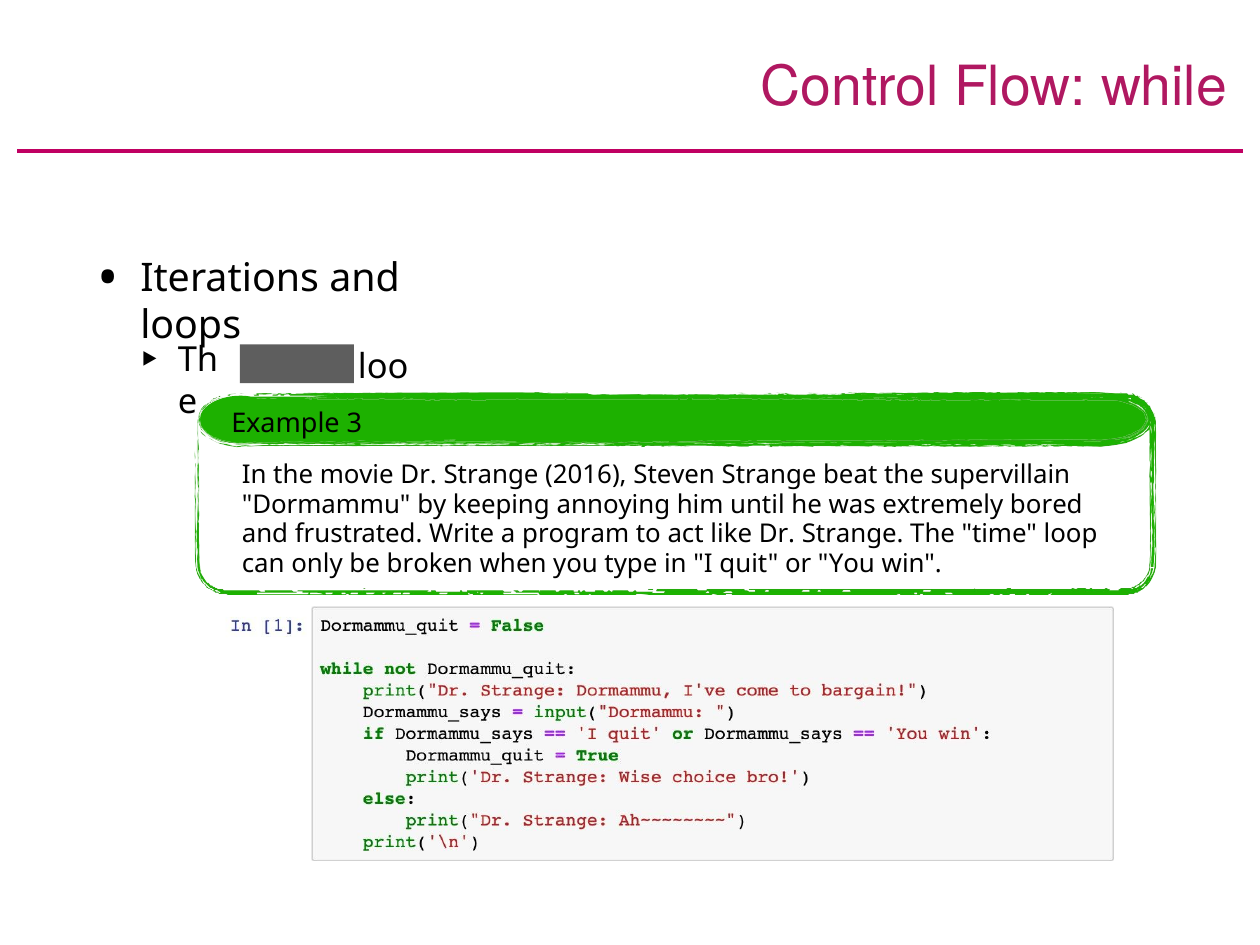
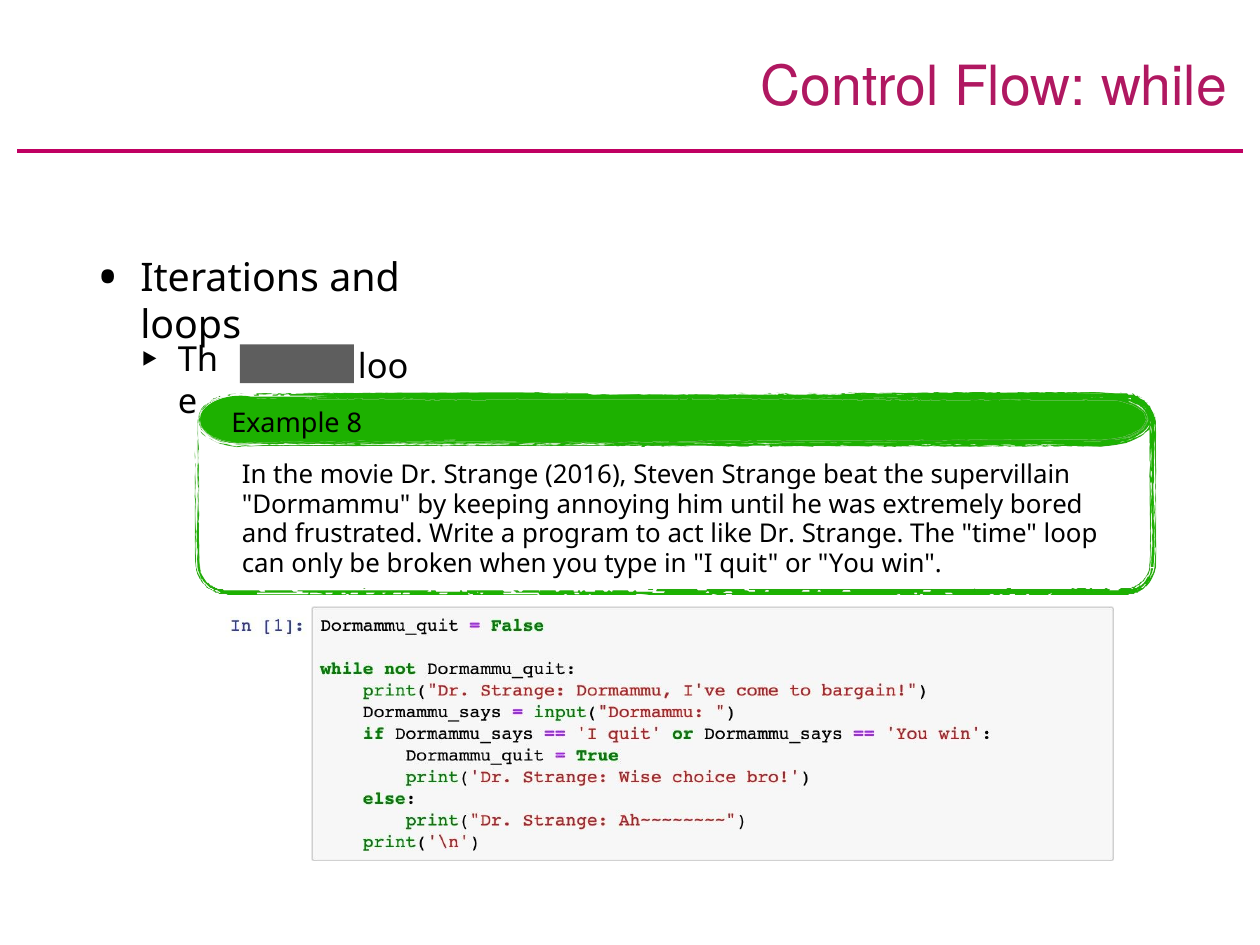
3: 3 -> 8
